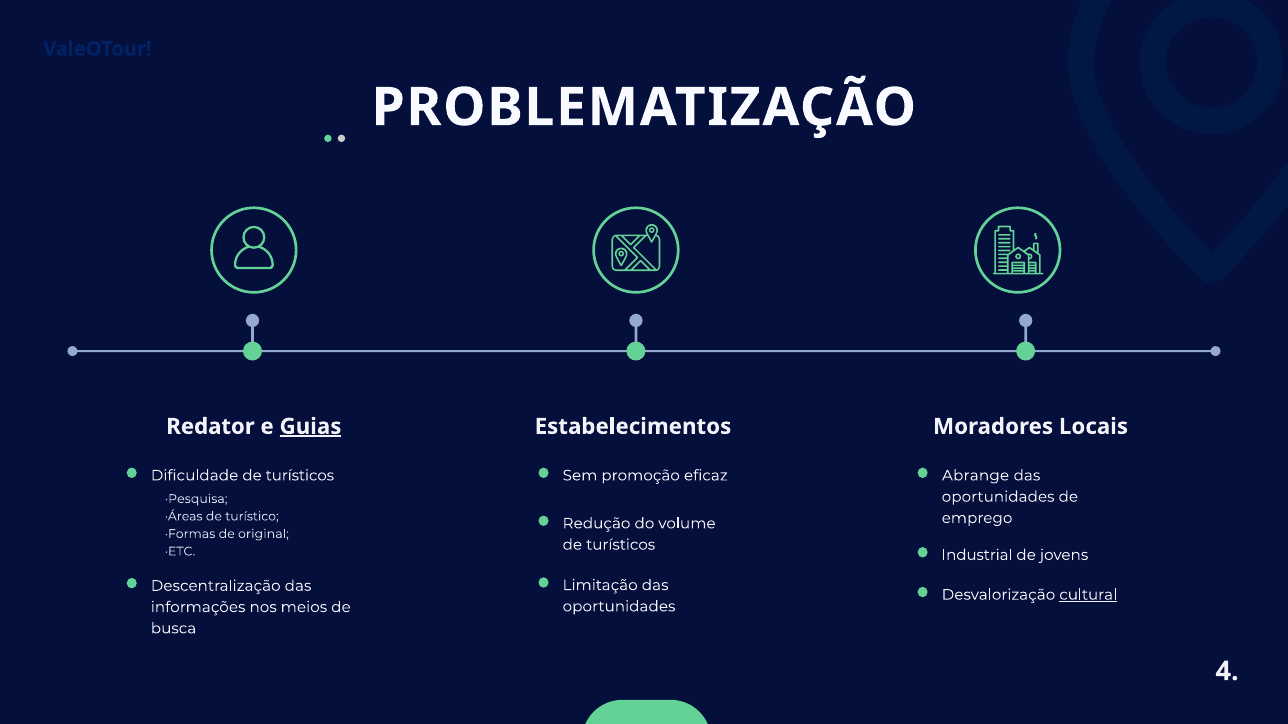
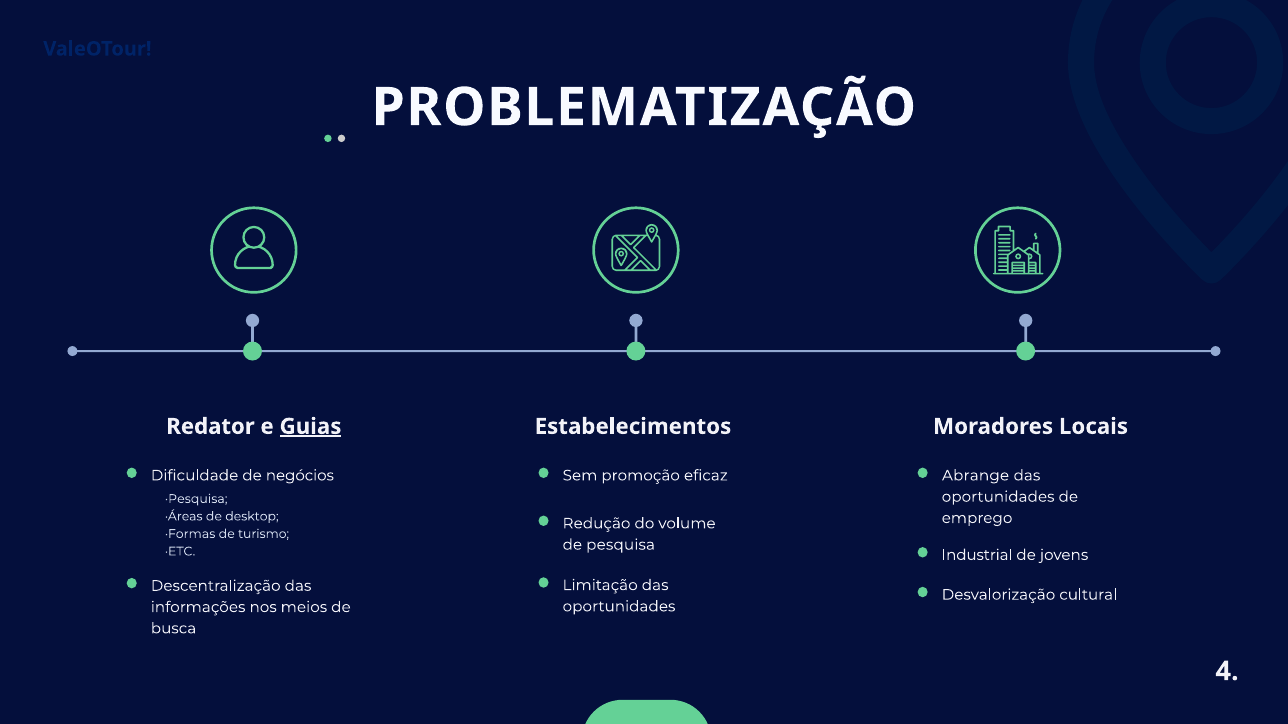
Dificuldade de turísticos: turísticos -> negócios
turístico: turístico -> desktop
original: original -> turismo
turísticos at (621, 545): turísticos -> pesquisa
cultural underline: present -> none
